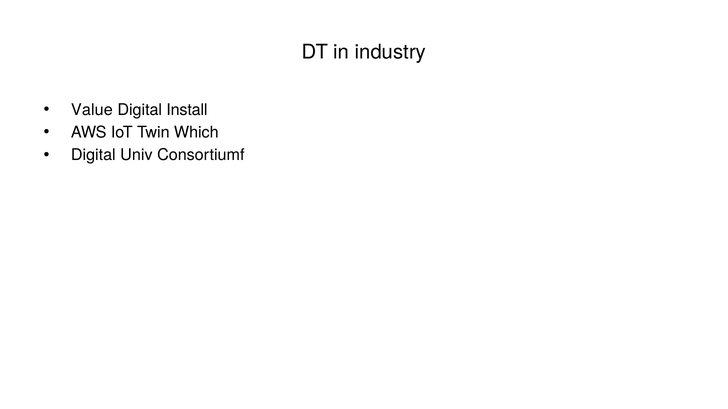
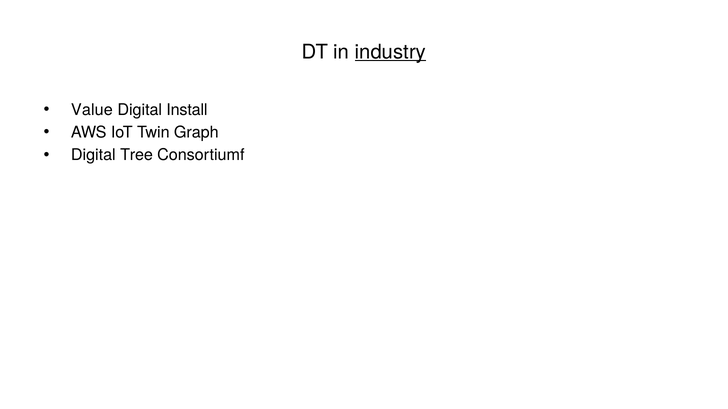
industry underline: none -> present
Which: Which -> Graph
Univ: Univ -> Tree
